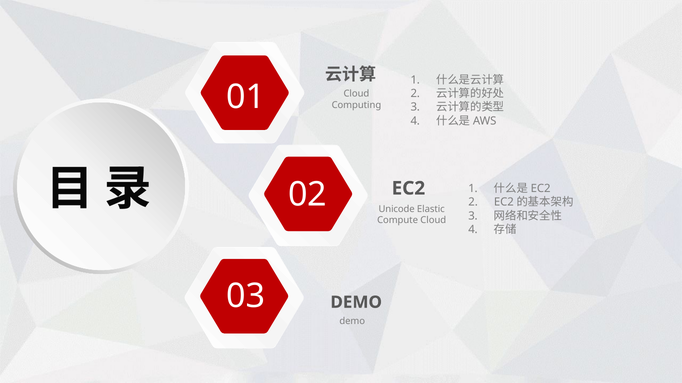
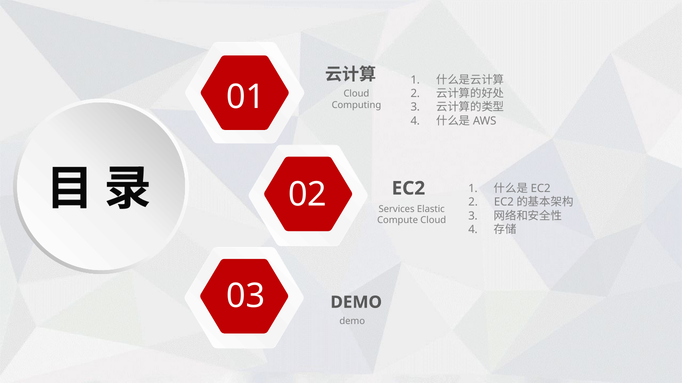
Unicode: Unicode -> Services
